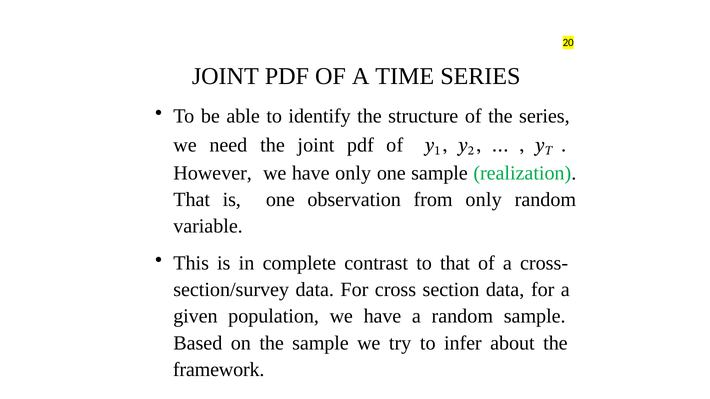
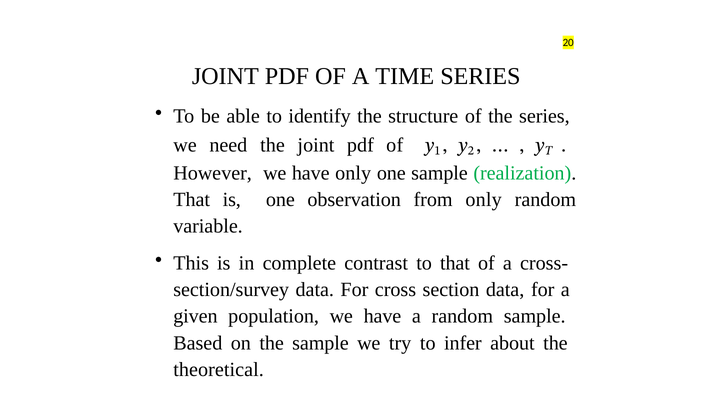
framework: framework -> theoretical
